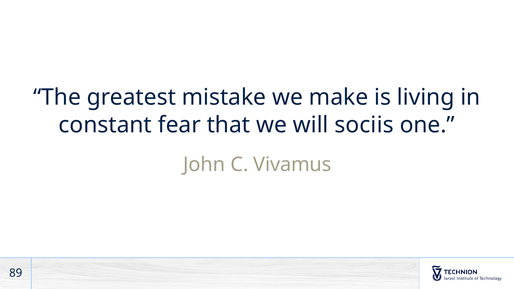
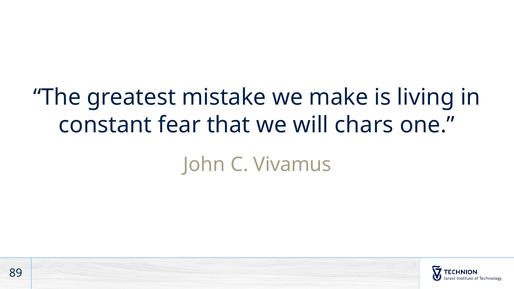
sociis: sociis -> chars
